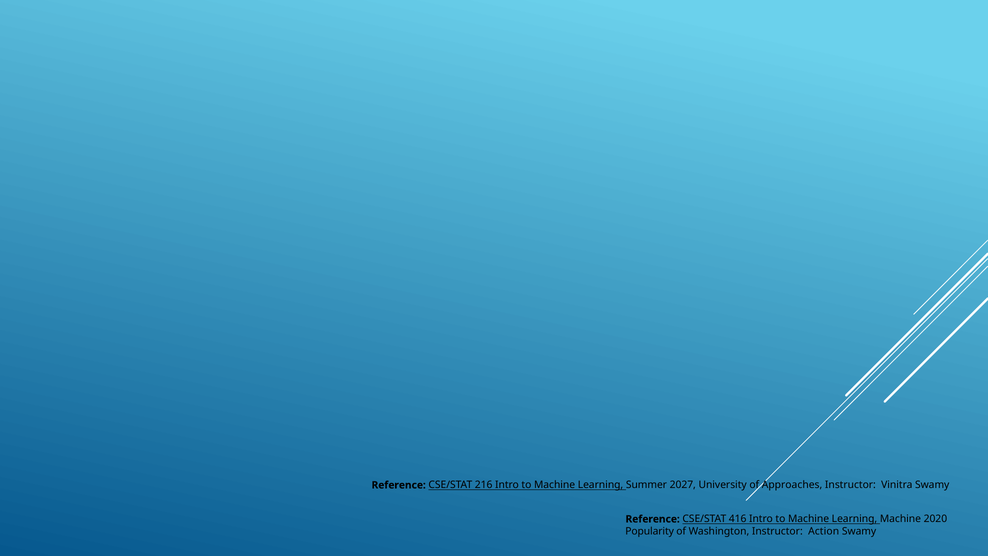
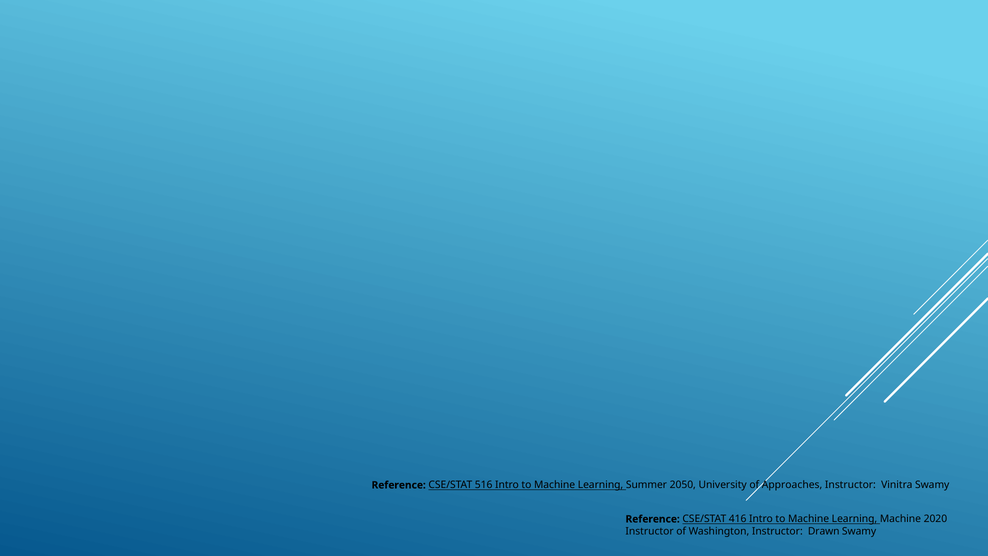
216: 216 -> 516
2027: 2027 -> 2050
Popularity at (650, 531): Popularity -> Instructor
Action: Action -> Drawn
